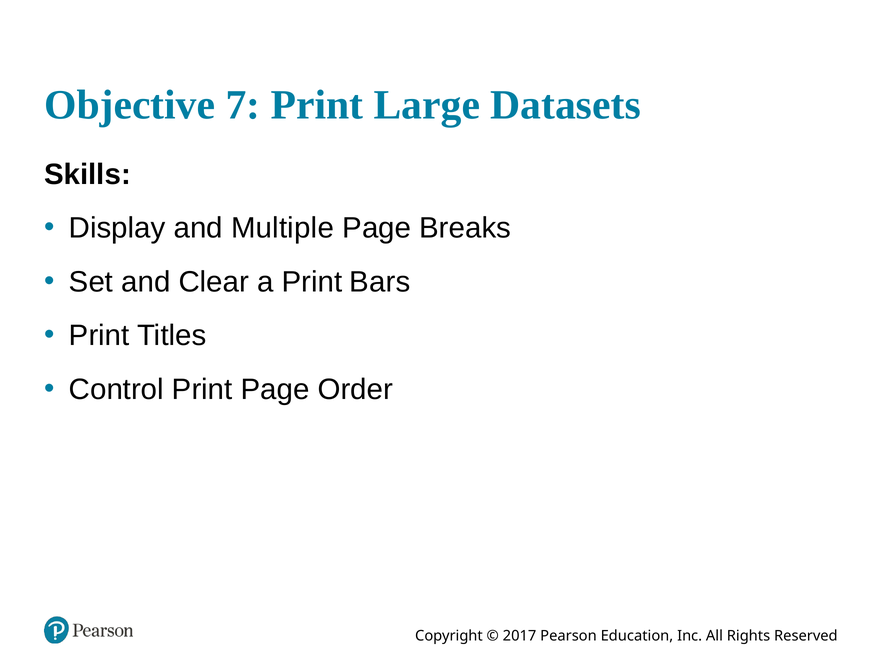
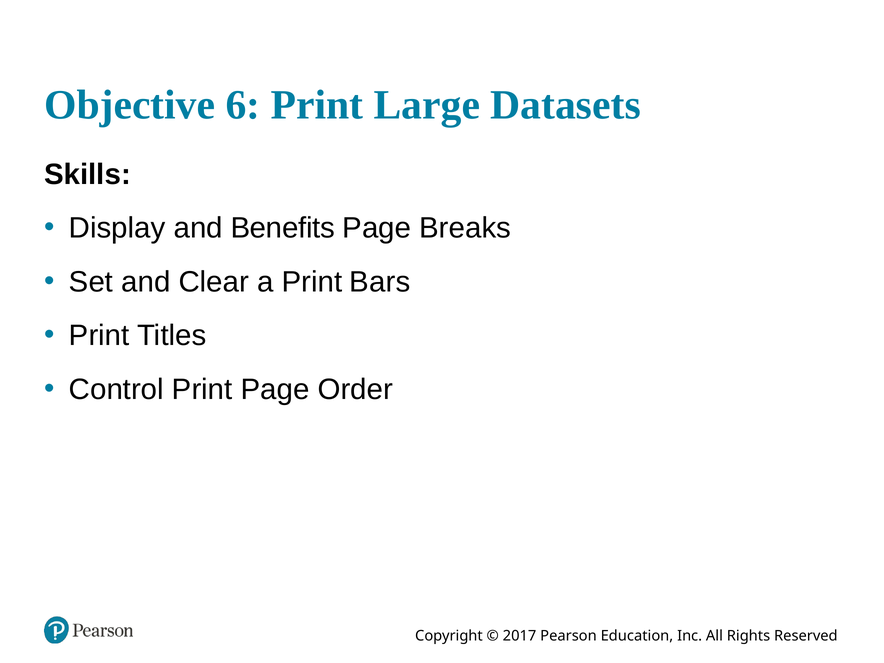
7: 7 -> 6
Multiple: Multiple -> Benefits
